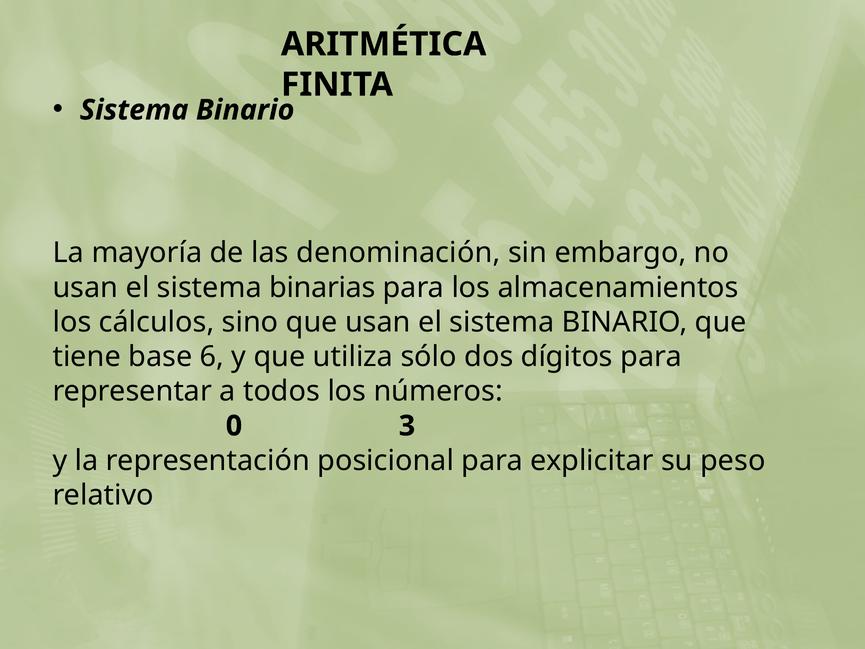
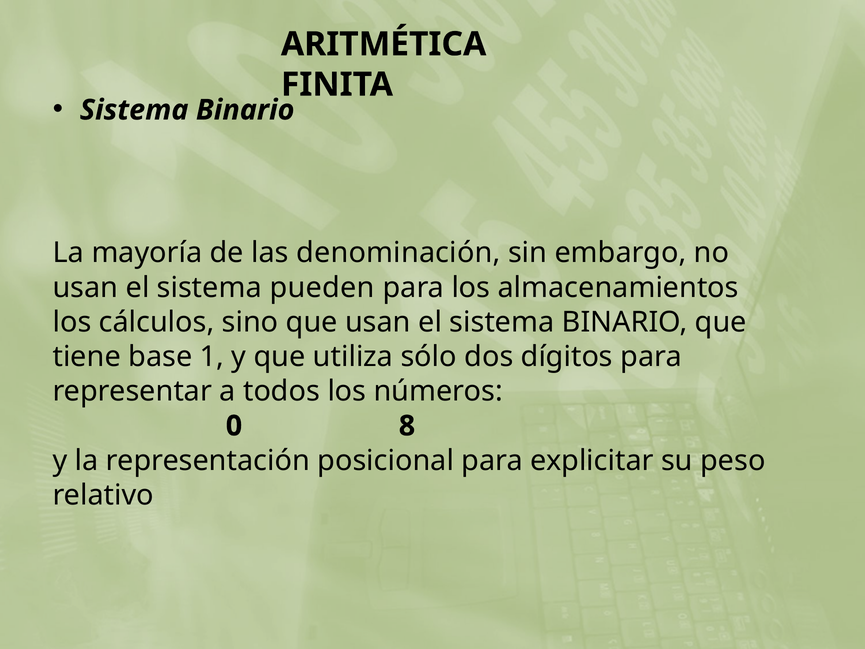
binarias: binarias -> pueden
6: 6 -> 1
3: 3 -> 8
